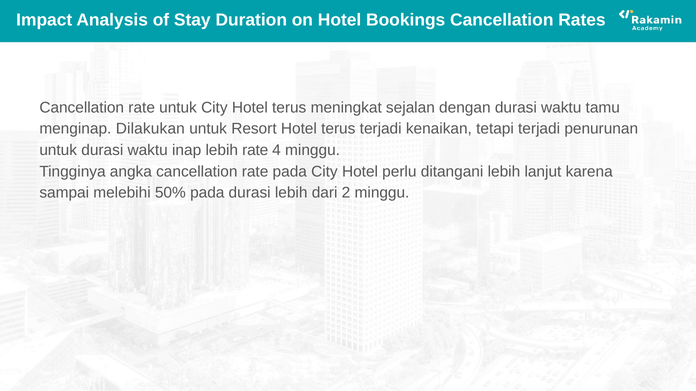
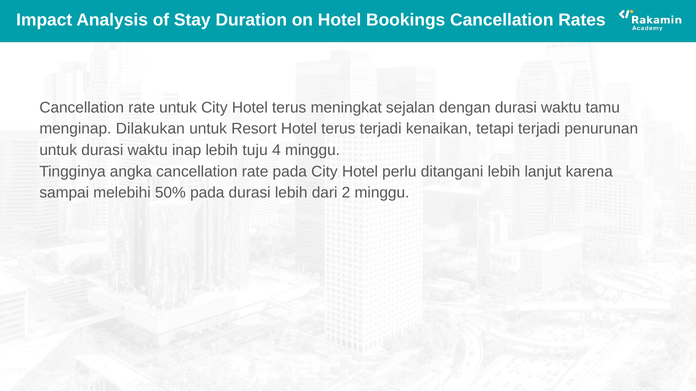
lebih rate: rate -> tuju
